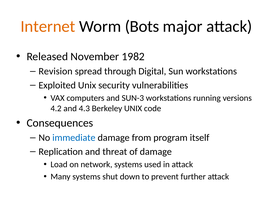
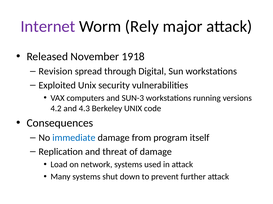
Internet colour: orange -> purple
Bots: Bots -> Rely
1982: 1982 -> 1918
